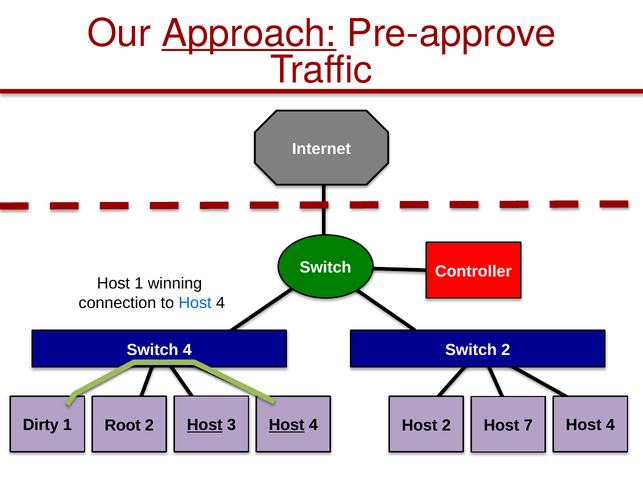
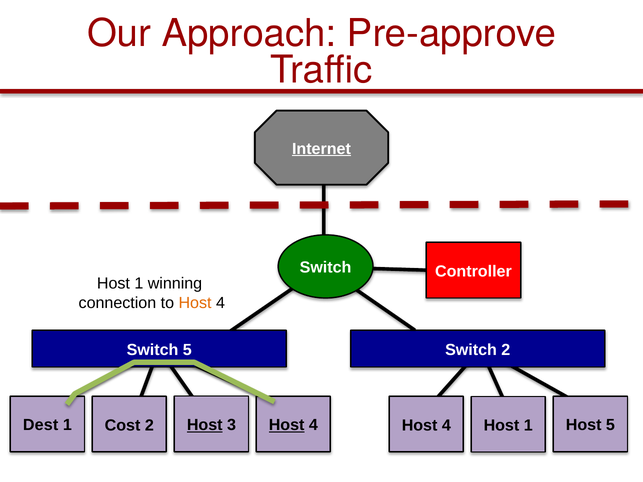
Approach underline: present -> none
Internet underline: none -> present
Host at (195, 303) colour: blue -> orange
Switch 4: 4 -> 5
Dirty: Dirty -> Dest
Root: Root -> Cost
4 Host 2: 2 -> 4
7 at (528, 426): 7 -> 1
4 at (610, 425): 4 -> 5
